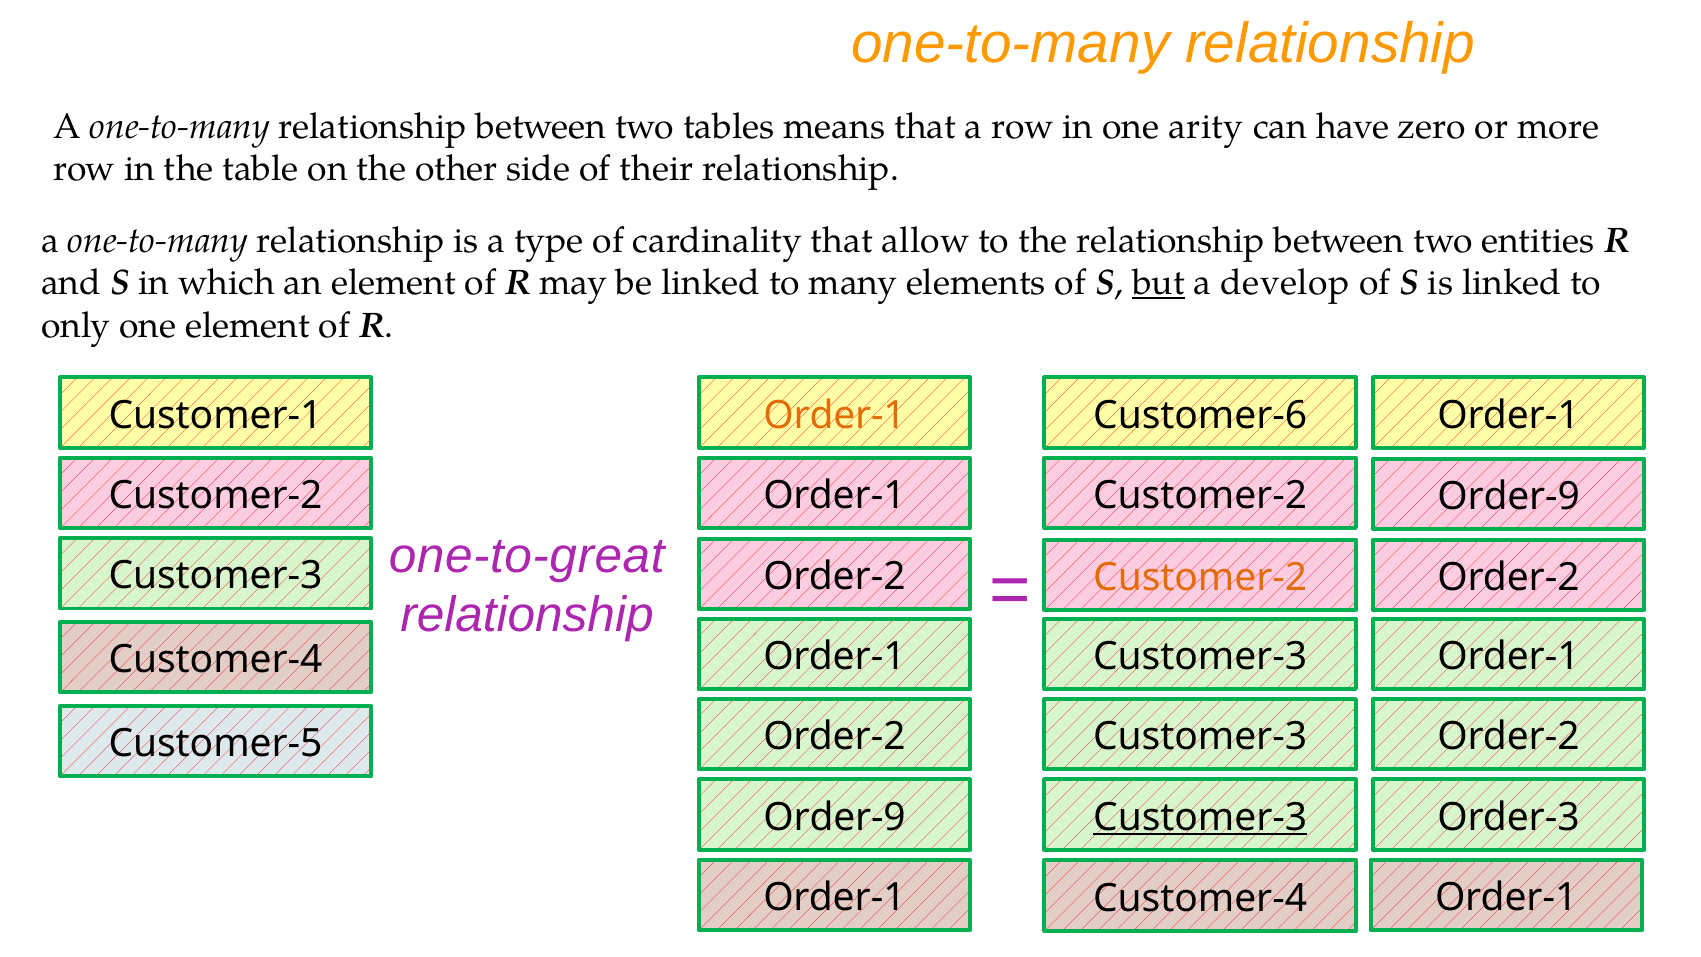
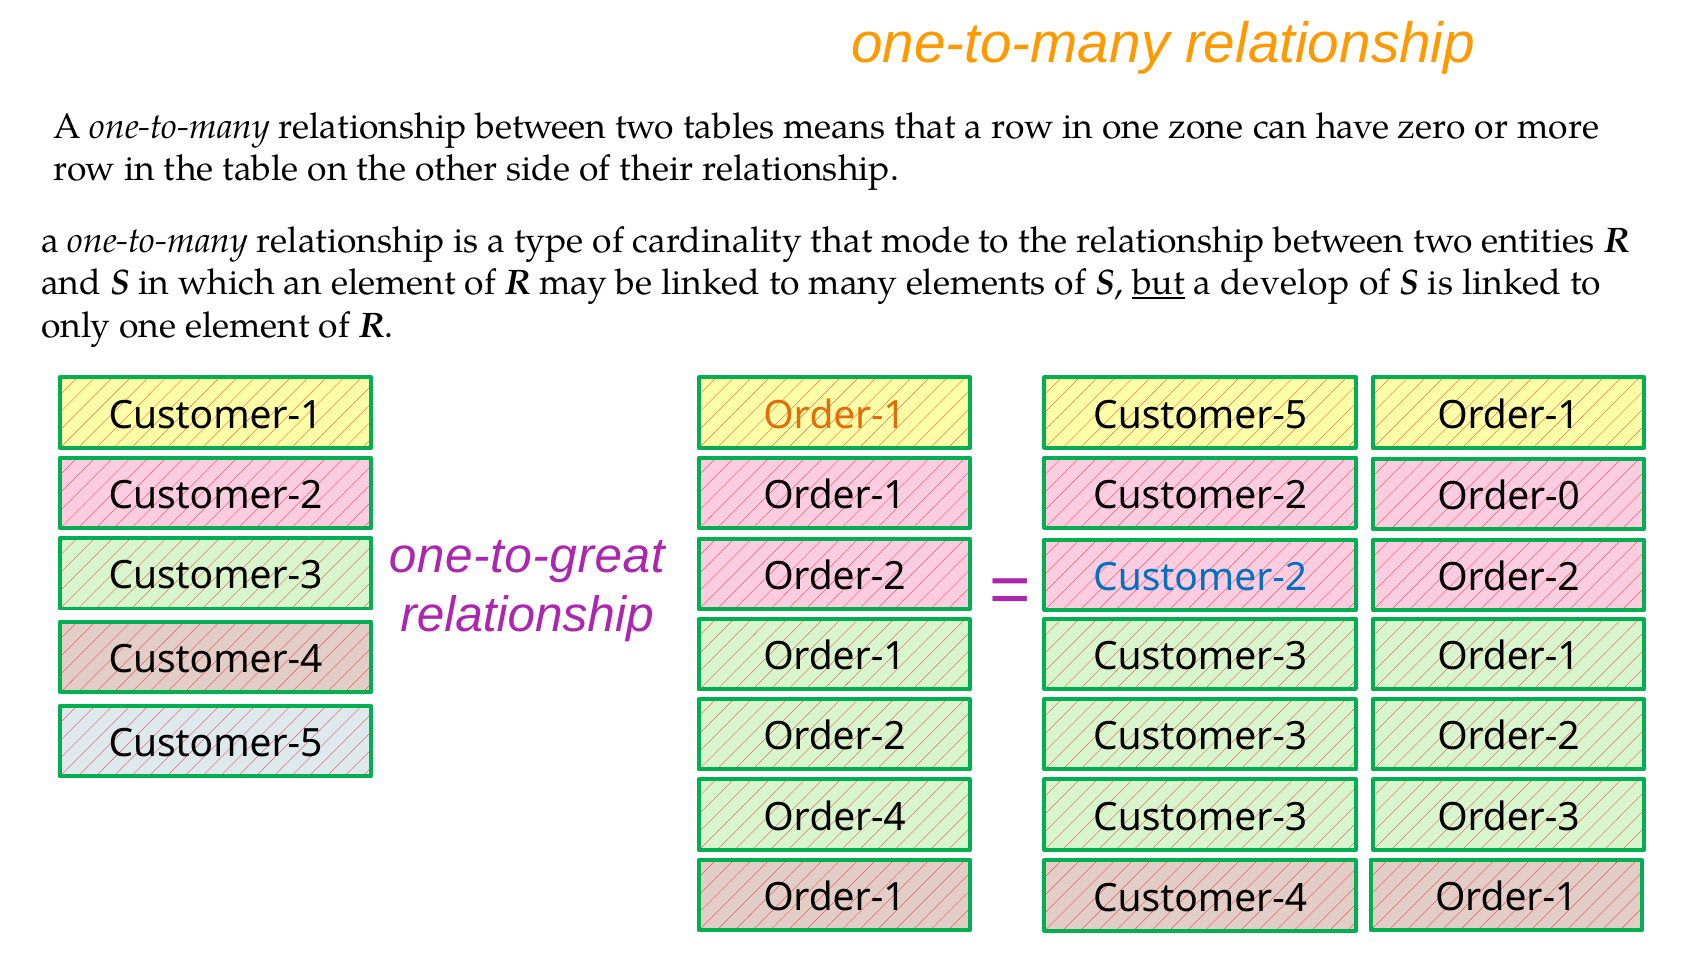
arity: arity -> zone
allow: allow -> mode
Customer-6 at (1200, 415): Customer-6 -> Customer-5
Customer-2 Order-9: Order-9 -> Order-0
Customer-2 at (1200, 577) colour: orange -> blue
Order-9 at (835, 817): Order-9 -> Order-4
Customer-3 at (1200, 817) underline: present -> none
